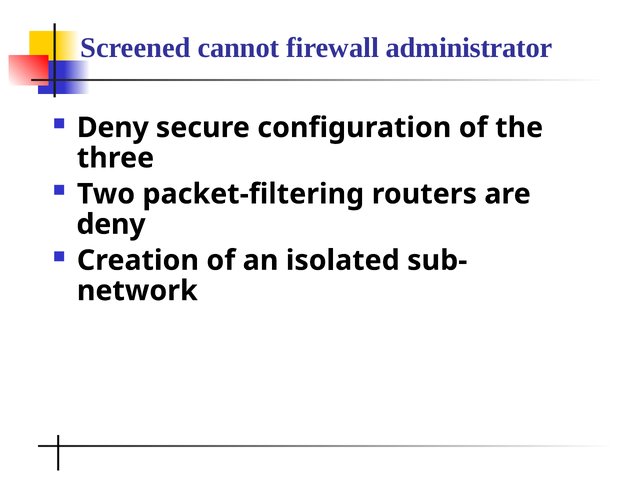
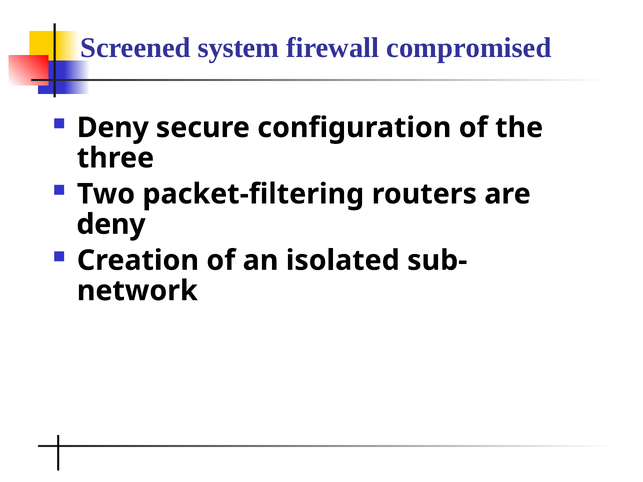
cannot: cannot -> system
administrator: administrator -> compromised
